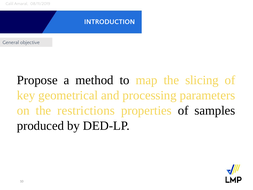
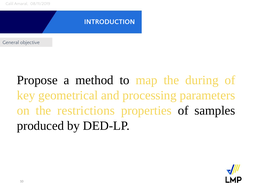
slicing: slicing -> during
